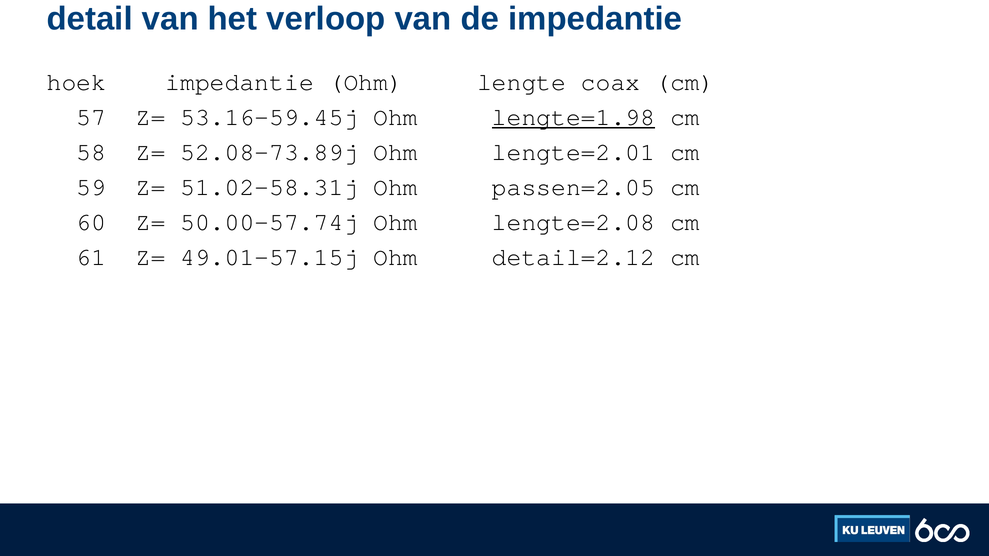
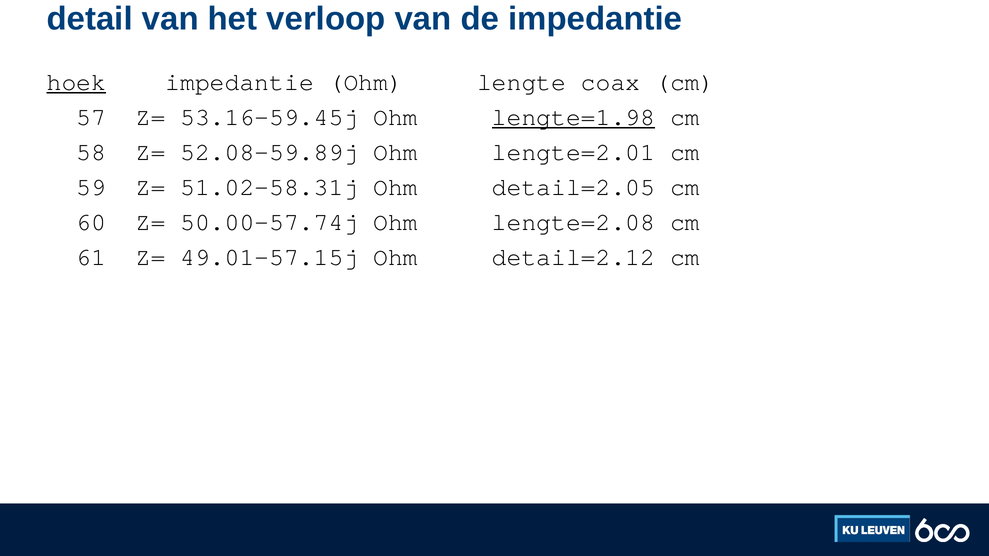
hoek underline: none -> present
52.08-73.89j: 52.08-73.89j -> 52.08-59.89j
passen=2.05: passen=2.05 -> detail=2.05
